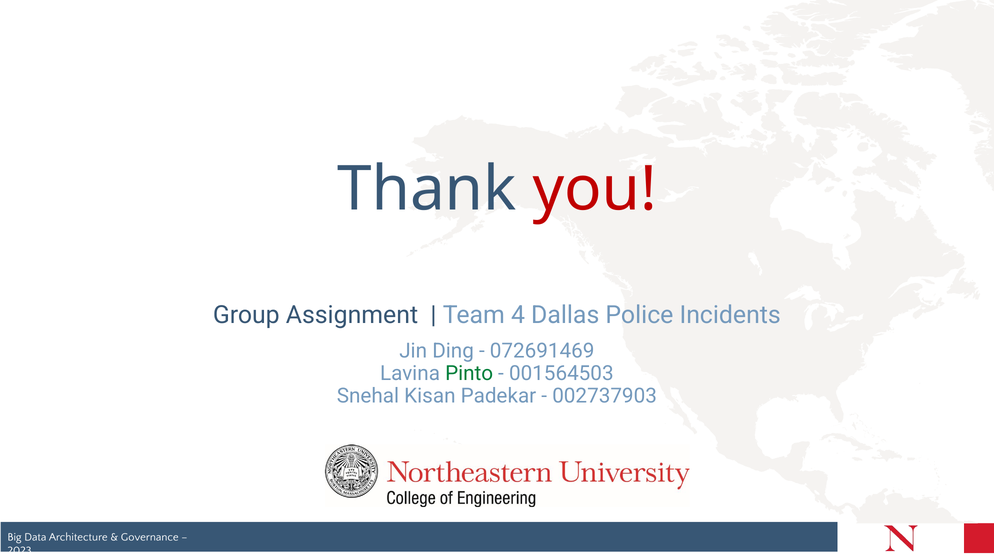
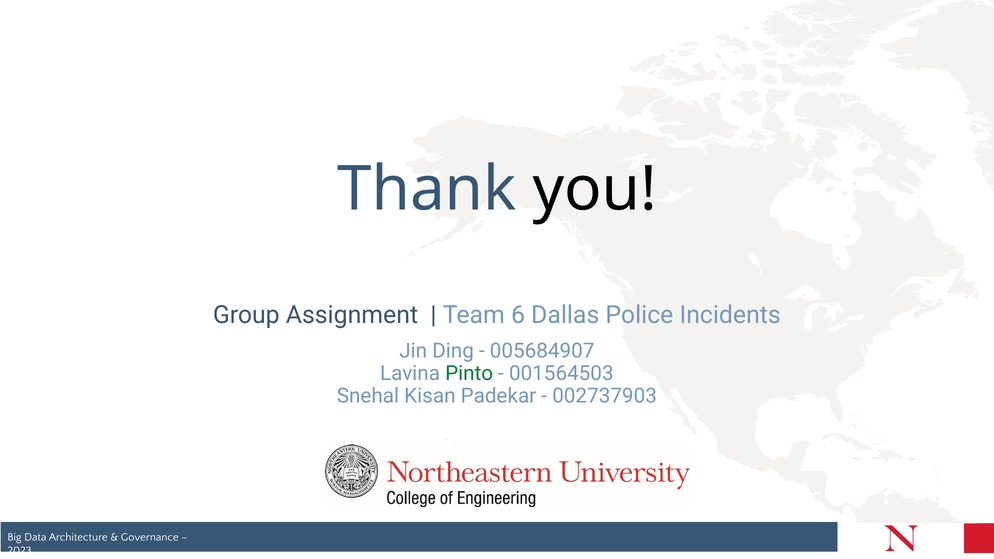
you colour: red -> black
4: 4 -> 6
072691469: 072691469 -> 005684907
